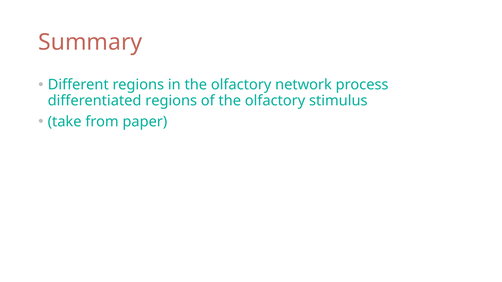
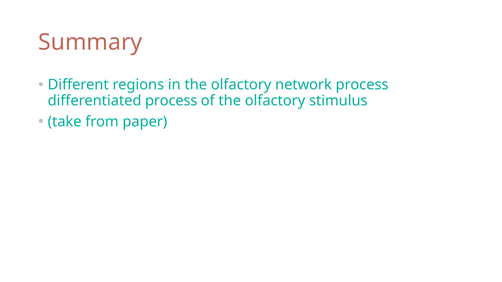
differentiated regions: regions -> process
